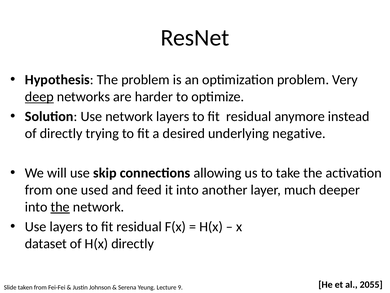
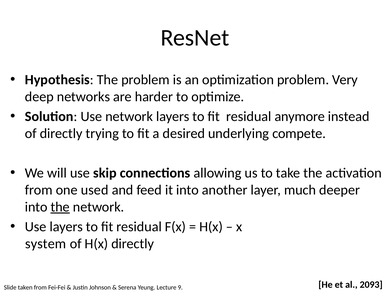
deep underline: present -> none
negative: negative -> compete
dataset: dataset -> system
2055: 2055 -> 2093
